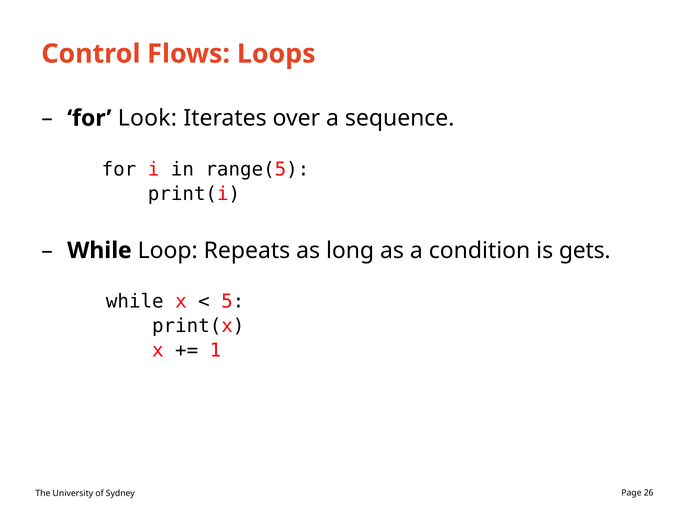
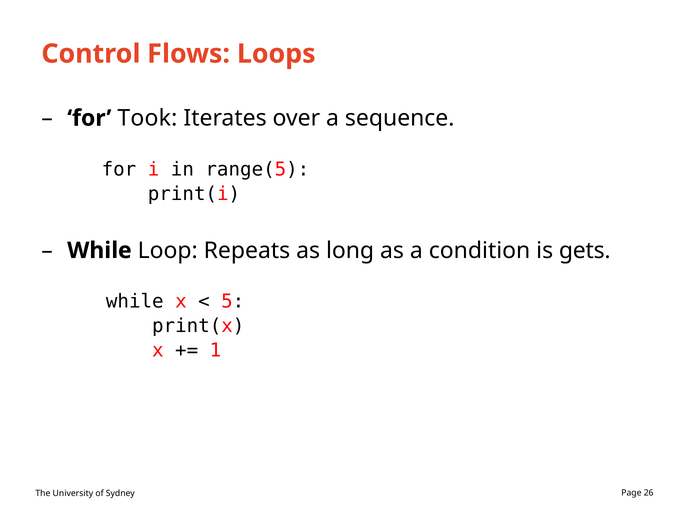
Look: Look -> Took
